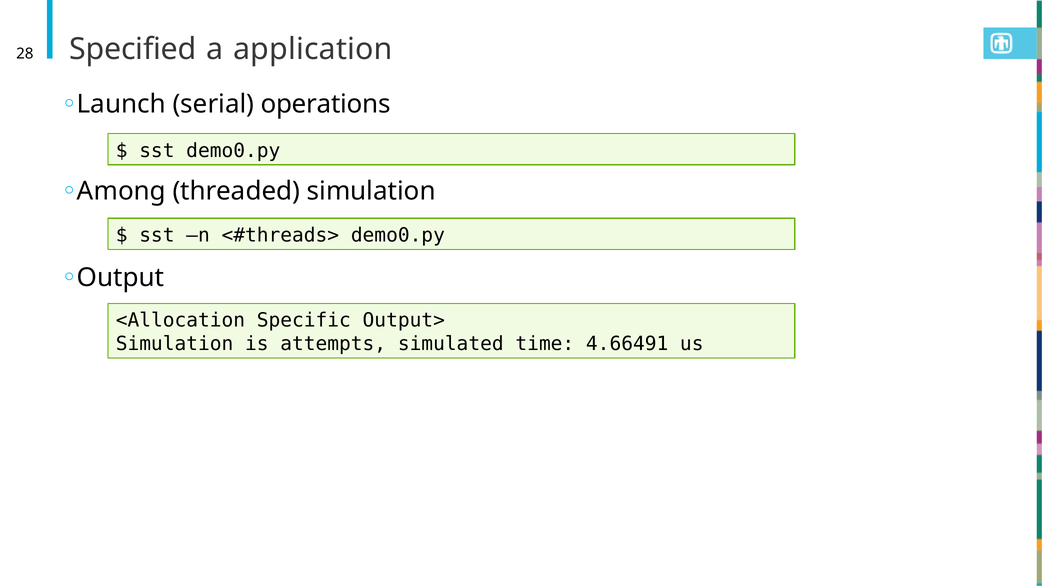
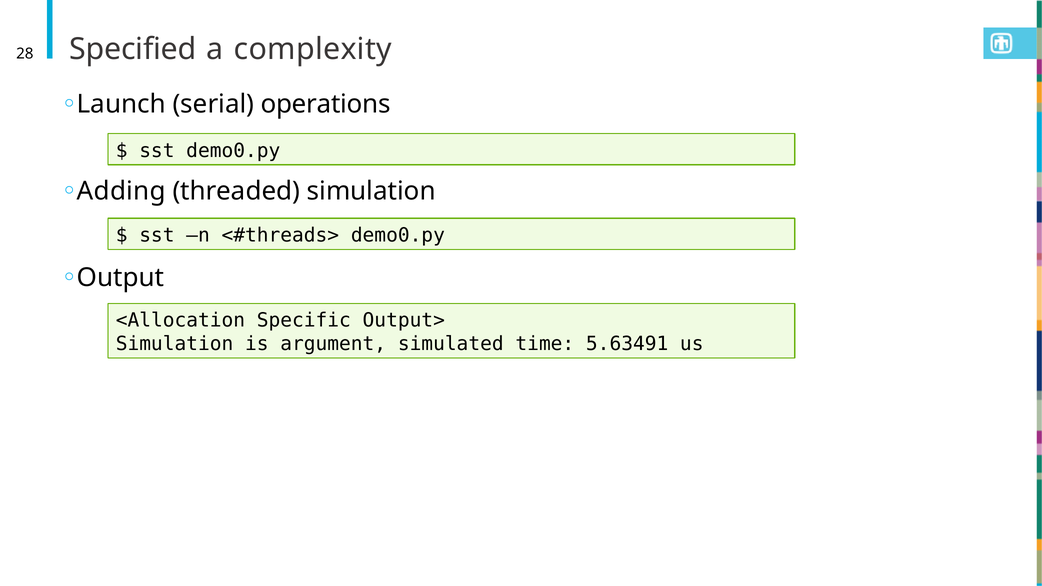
application: application -> complexity
Among: Among -> Adding
attempts: attempts -> argument
4.66491: 4.66491 -> 5.63491
